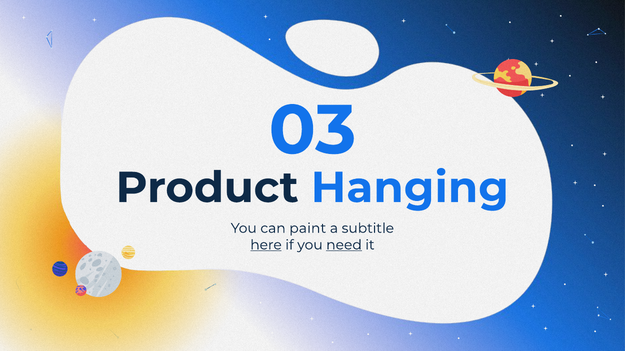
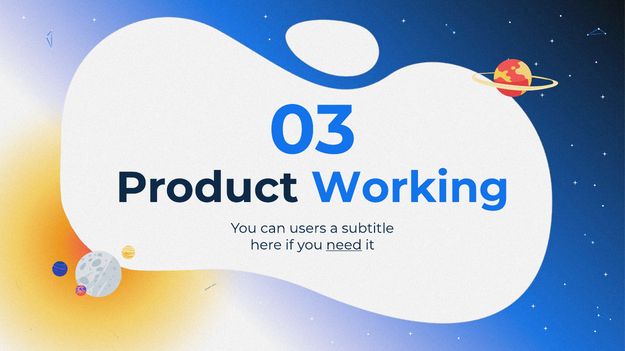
Hanging: Hanging -> Working
paint: paint -> users
here underline: present -> none
